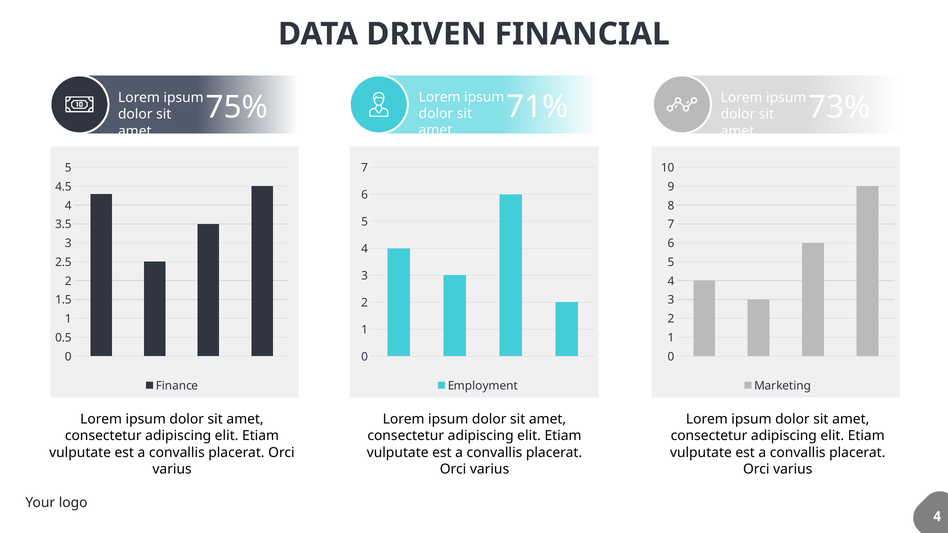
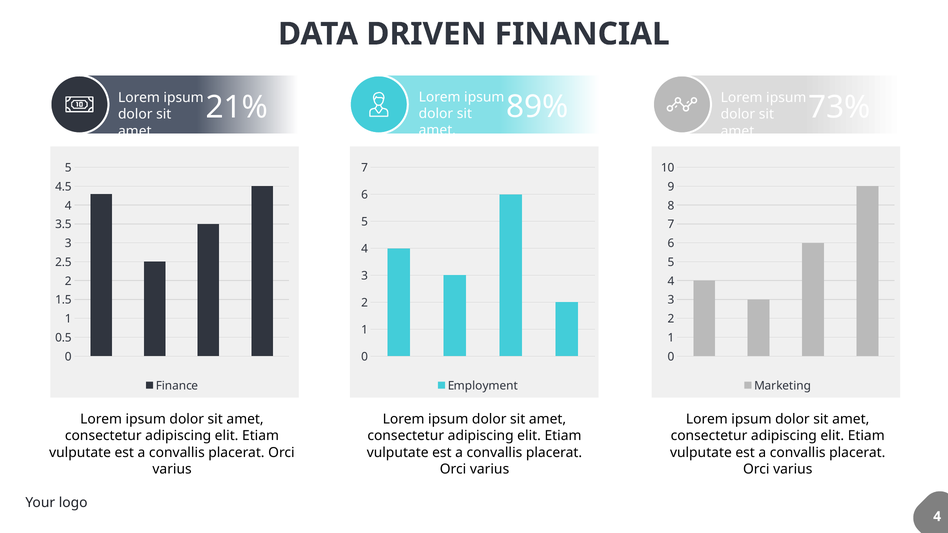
71%: 71% -> 89%
75%: 75% -> 21%
